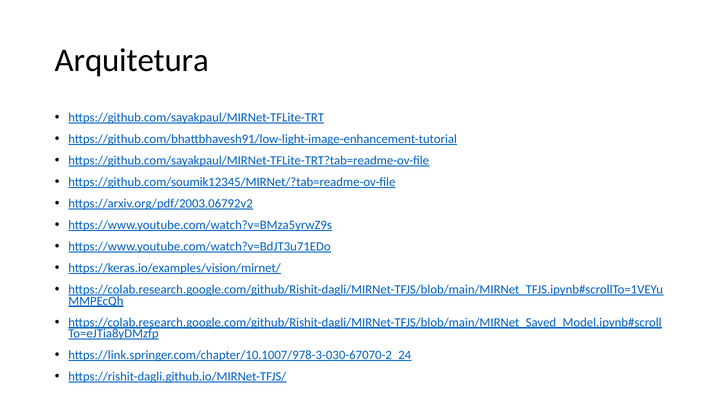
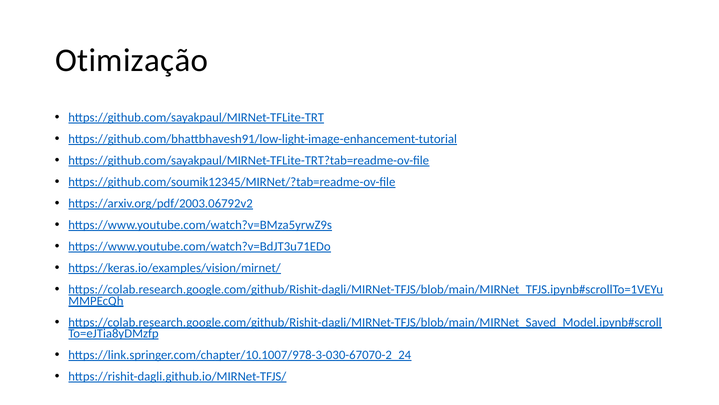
Arquitetura: Arquitetura -> Otimização
